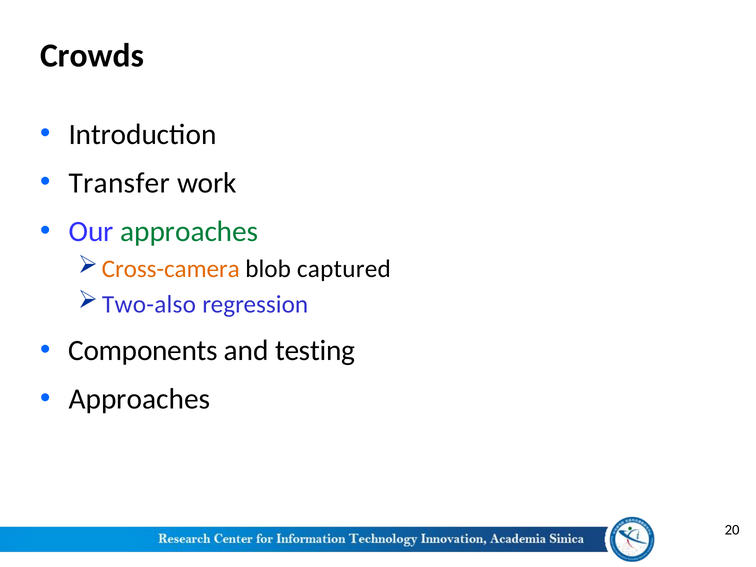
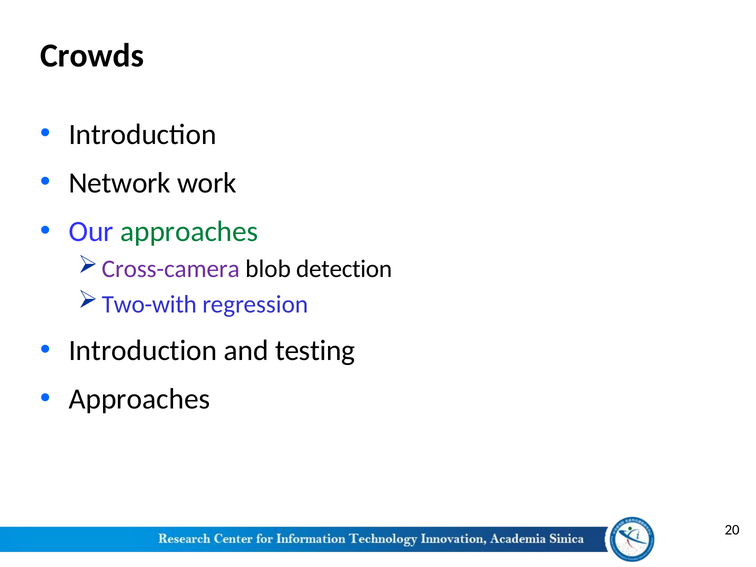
Transfer: Transfer -> Network
Cross-camera colour: orange -> purple
captured: captured -> detection
Two-also: Two-also -> Two-with
Components at (143, 350): Components -> Introduction
